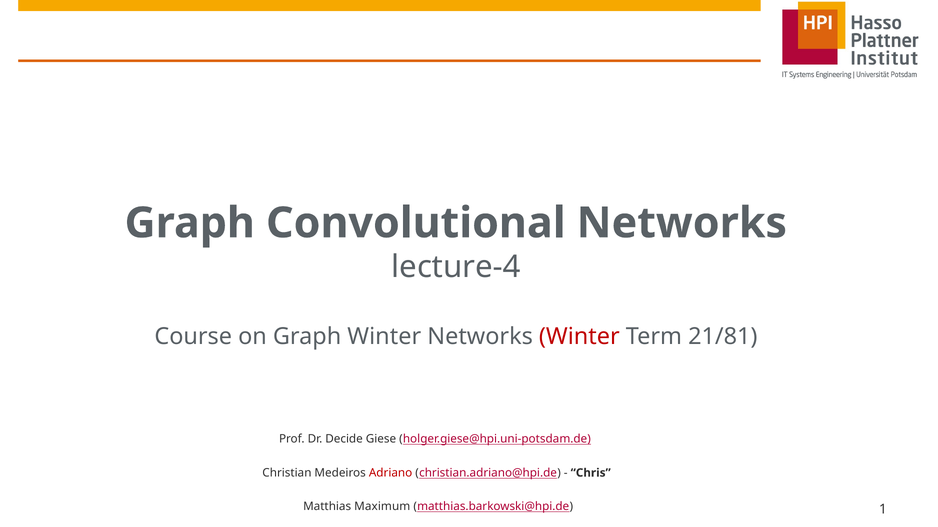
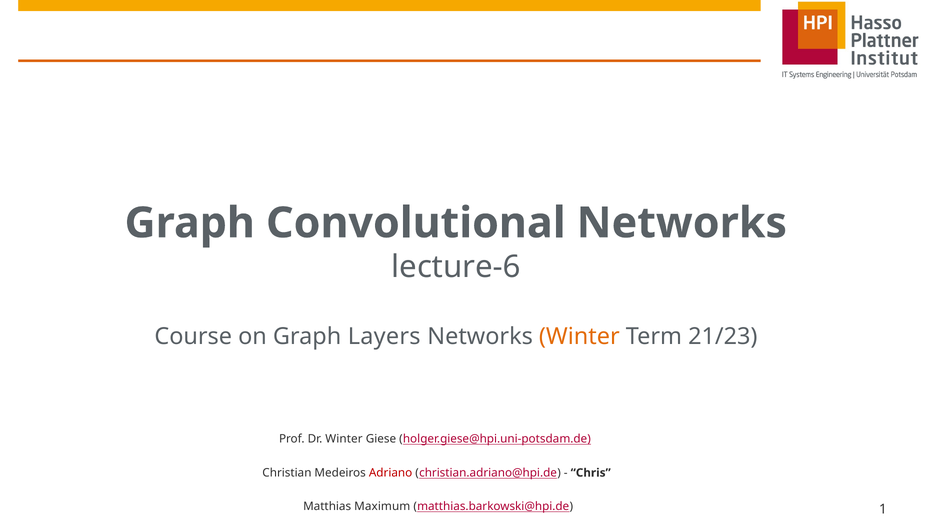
lecture-4: lecture-4 -> lecture-6
Graph Winter: Winter -> Layers
Winter at (579, 337) colour: red -> orange
21/81: 21/81 -> 21/23
Dr Decide: Decide -> Winter
